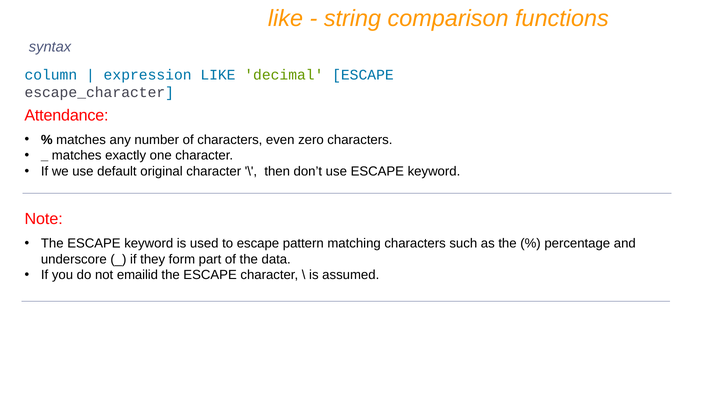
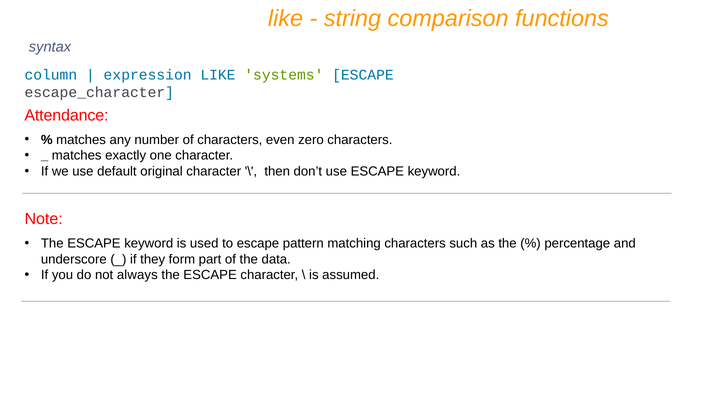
decimal: decimal -> systems
emailid: emailid -> always
